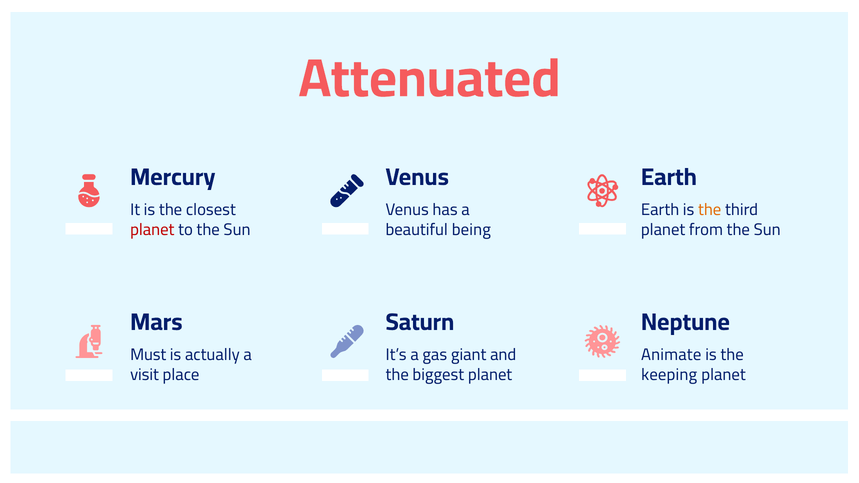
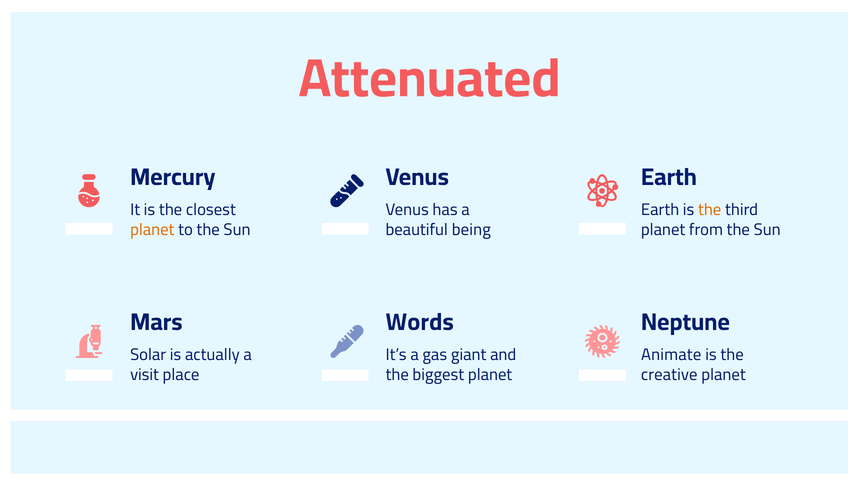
planet at (152, 230) colour: red -> orange
Saturn: Saturn -> Words
Must: Must -> Solar
keeping: keeping -> creative
